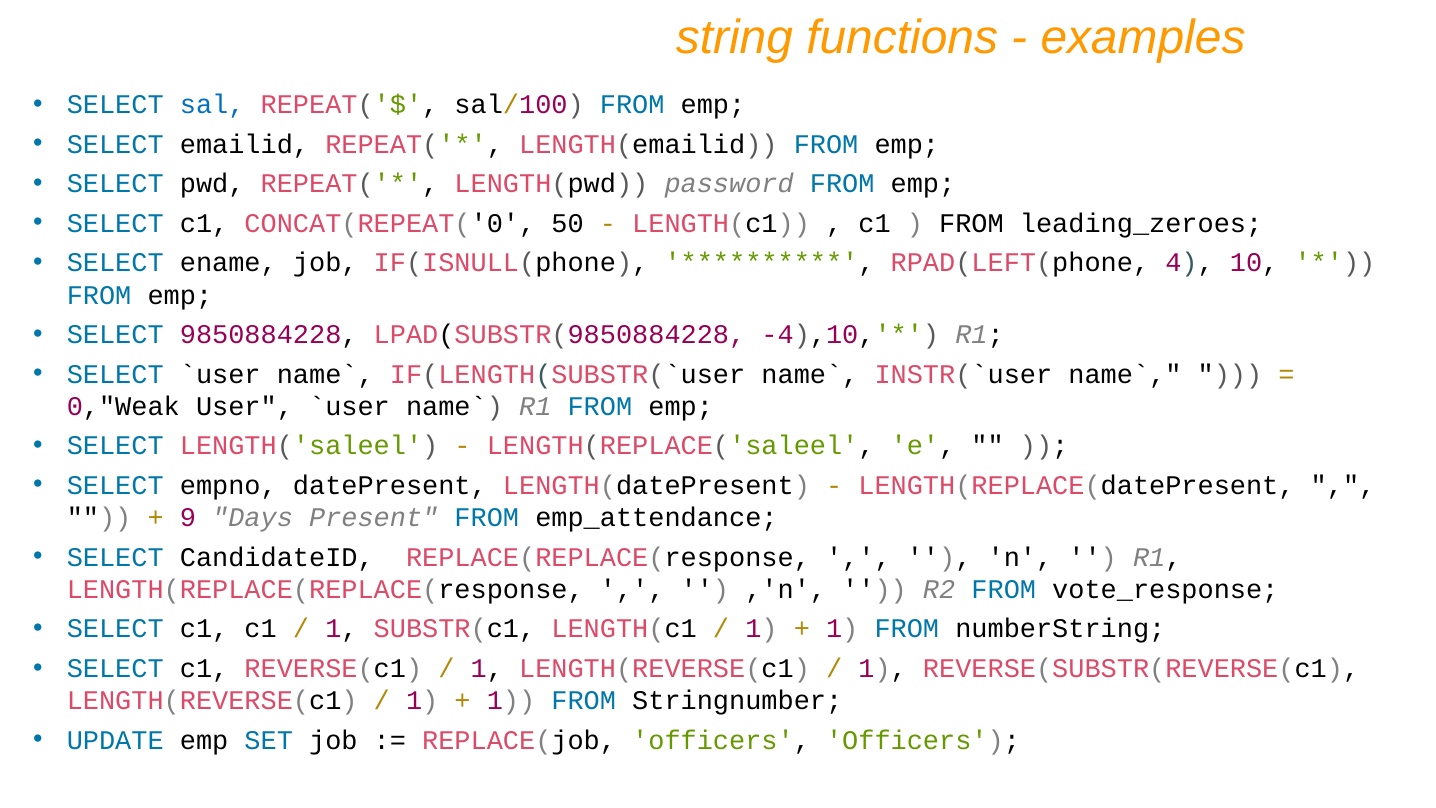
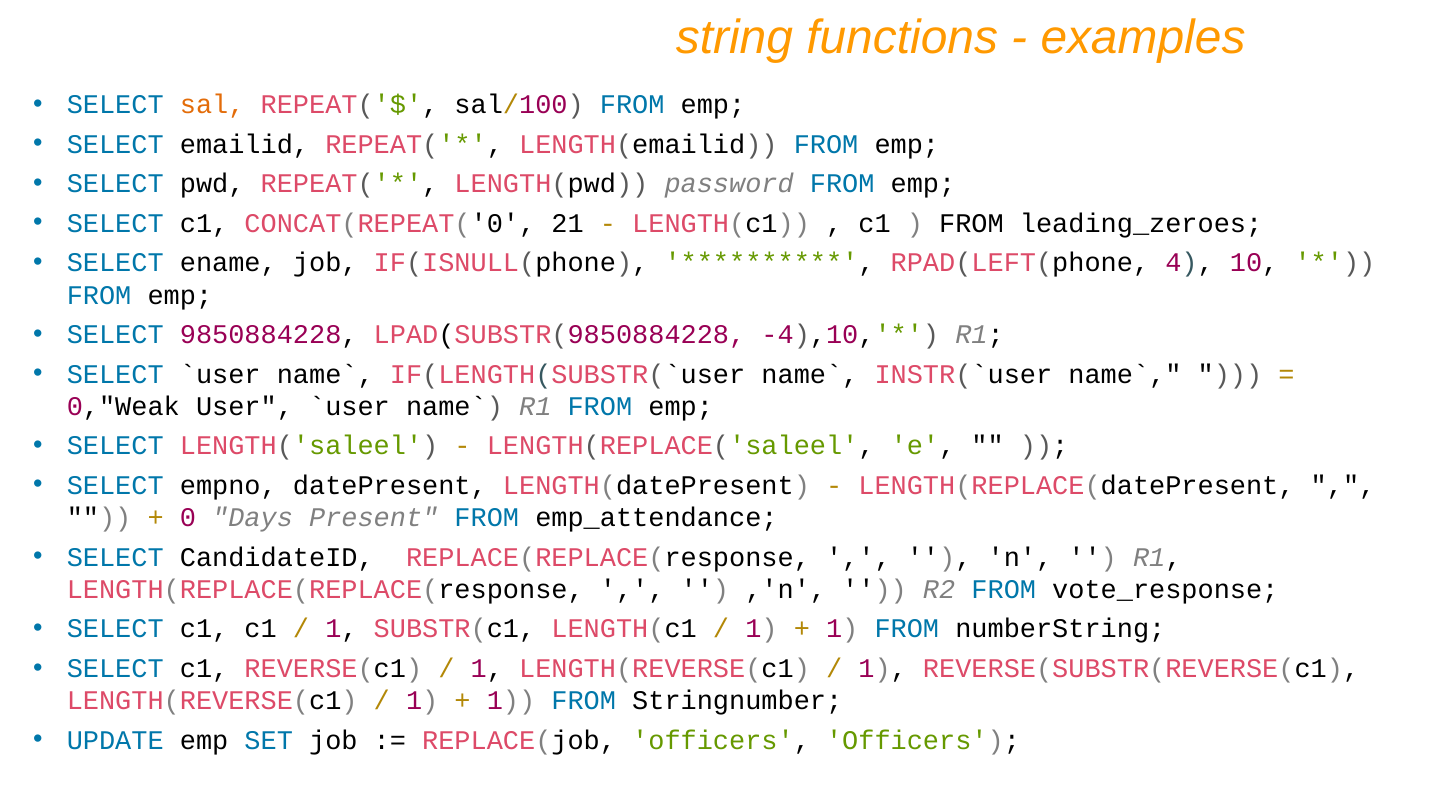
sal colour: blue -> orange
50: 50 -> 21
9: 9 -> 0
